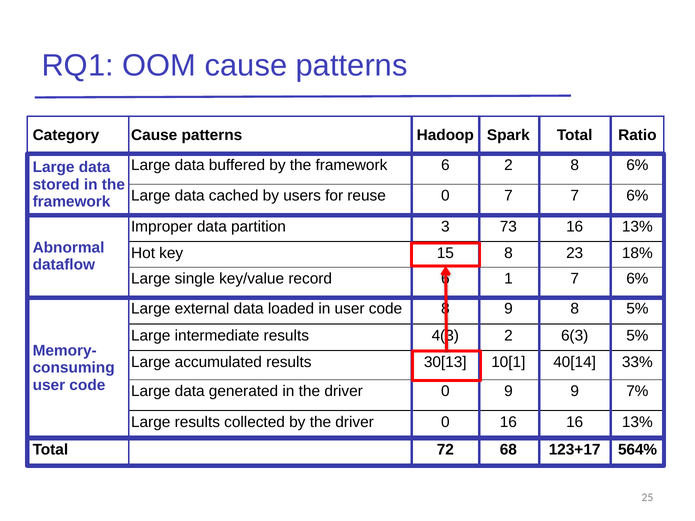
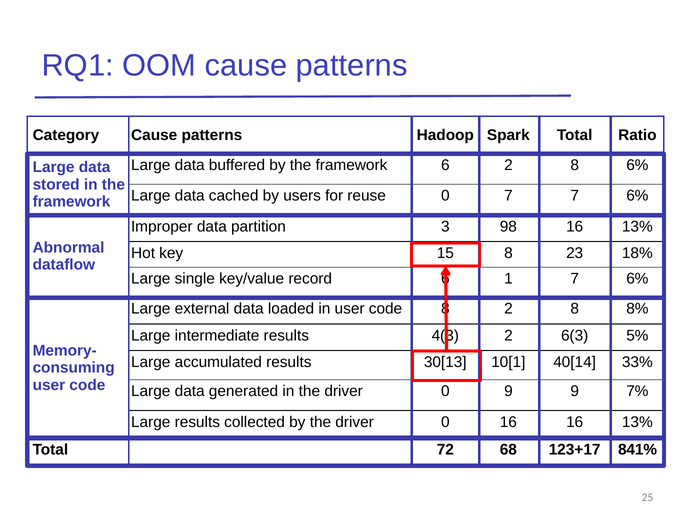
73: 73 -> 98
9 at (508, 309): 9 -> 2
8 5%: 5% -> 8%
564%: 564% -> 841%
